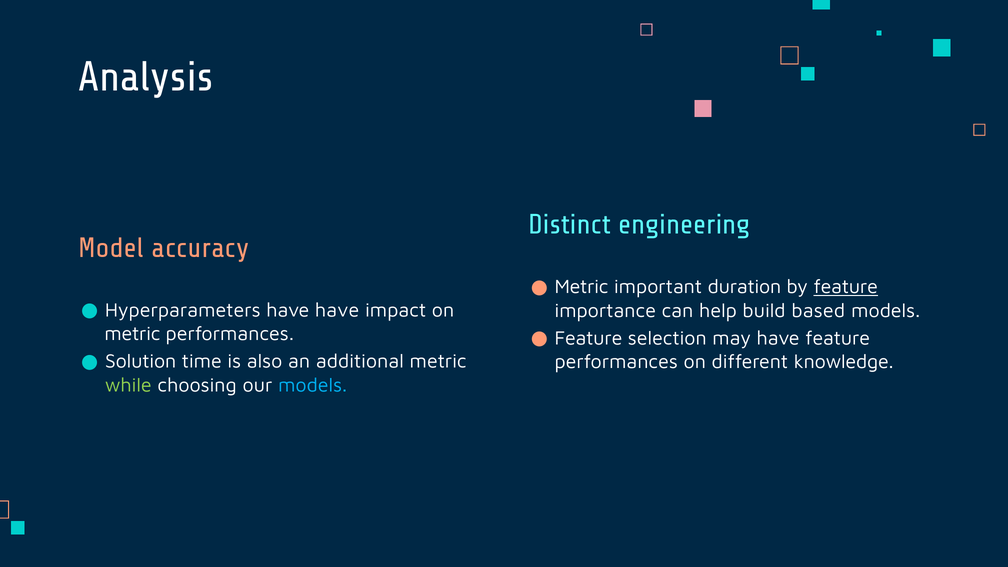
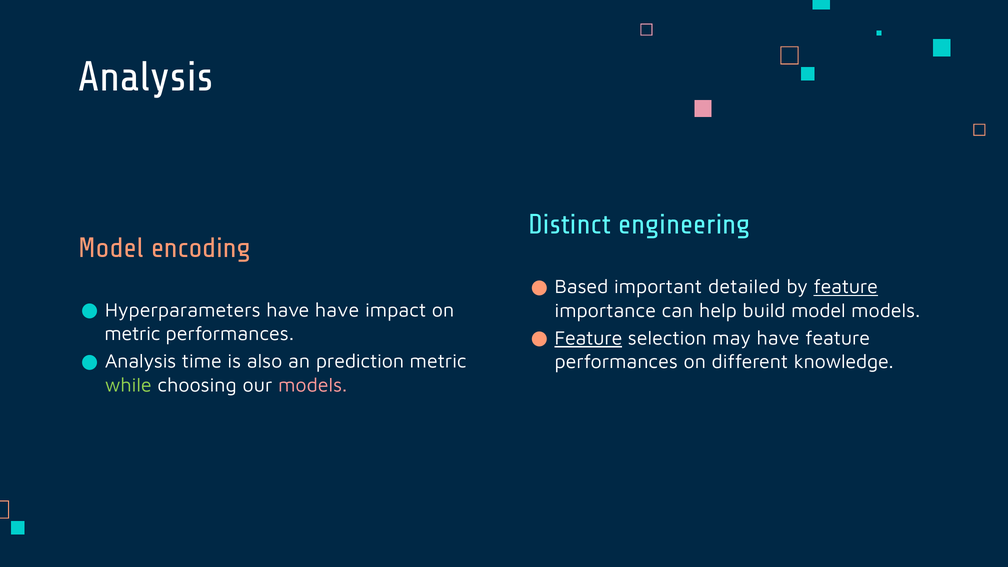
accuracy: accuracy -> encoding
Metric at (582, 287): Metric -> Based
duration: duration -> detailed
build based: based -> model
Feature at (588, 338) underline: none -> present
Solution at (141, 362): Solution -> Analysis
additional: additional -> prediction
models at (313, 385) colour: light blue -> pink
